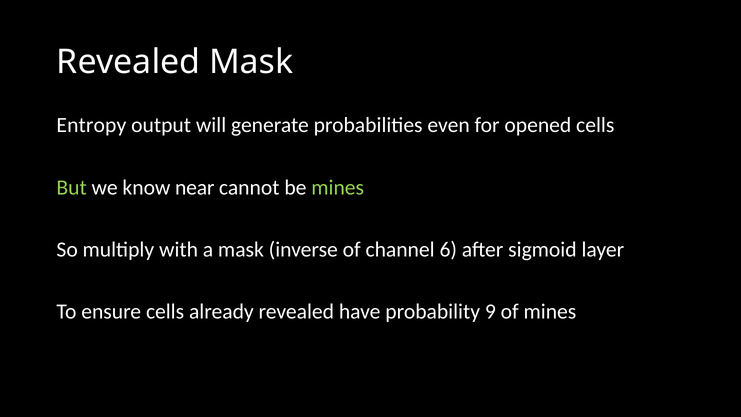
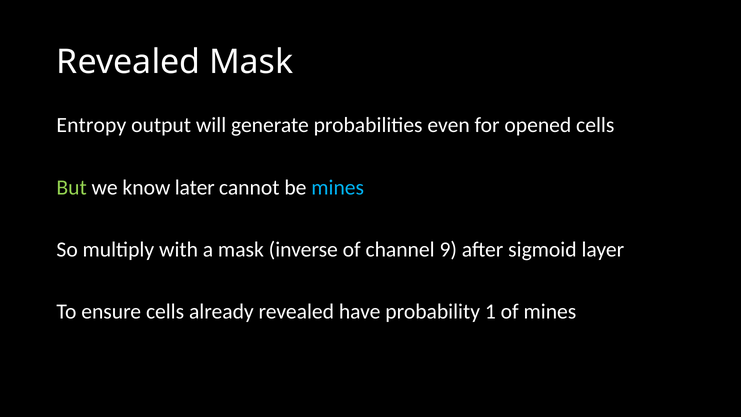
near: near -> later
mines at (338, 187) colour: light green -> light blue
6: 6 -> 9
9: 9 -> 1
